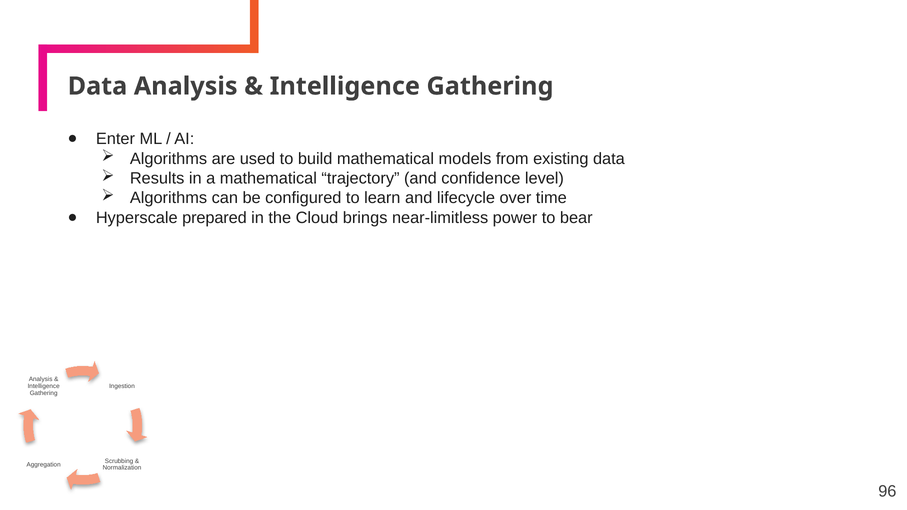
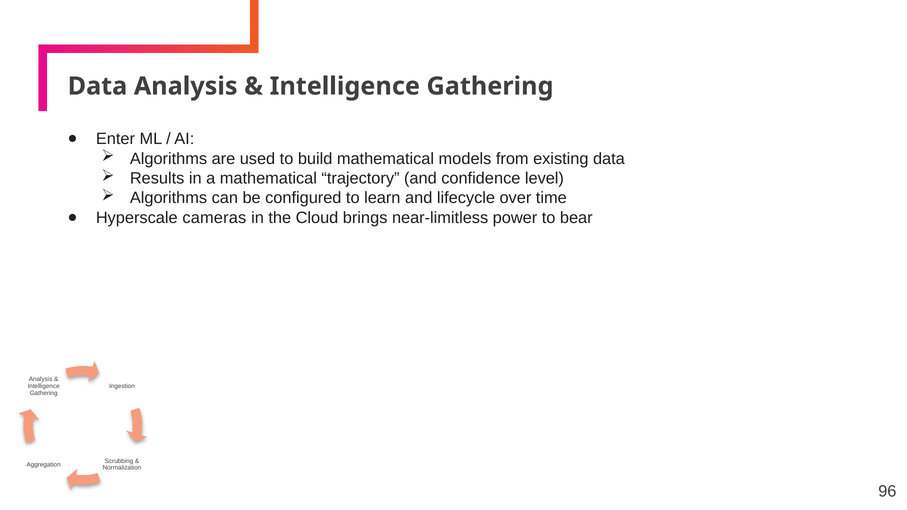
prepared: prepared -> cameras
